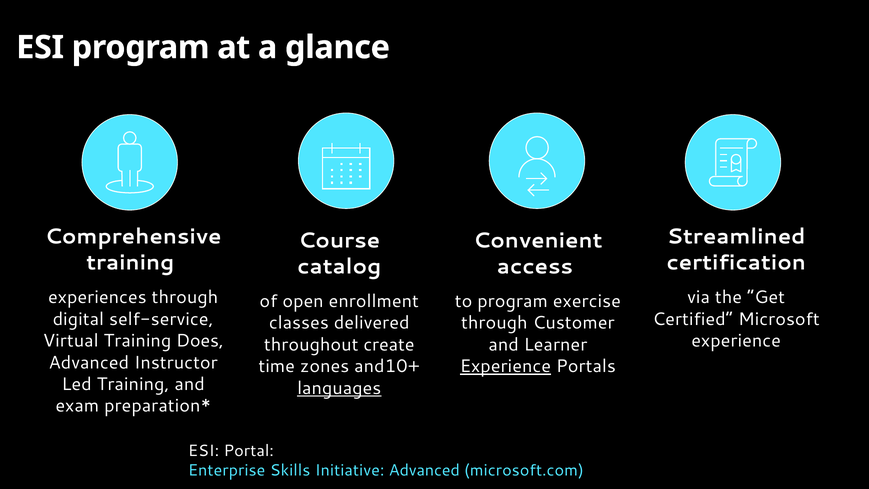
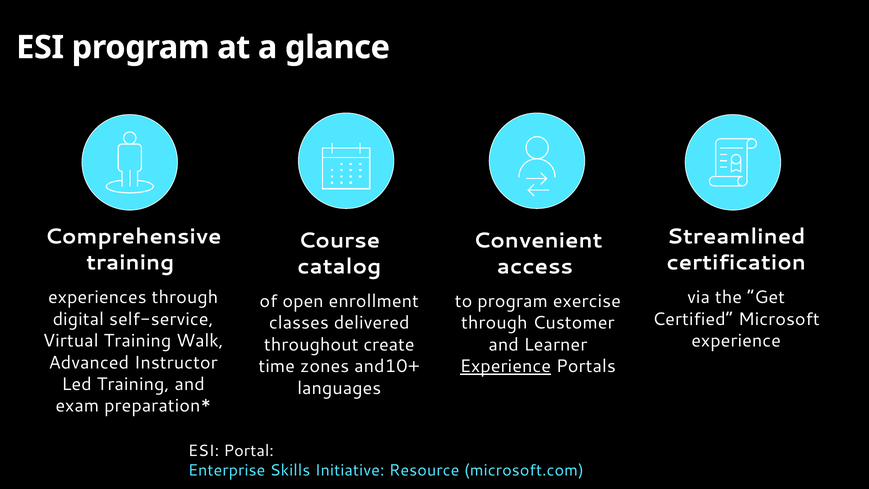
Does: Does -> Walk
languages underline: present -> none
Initiative Advanced: Advanced -> Resource
